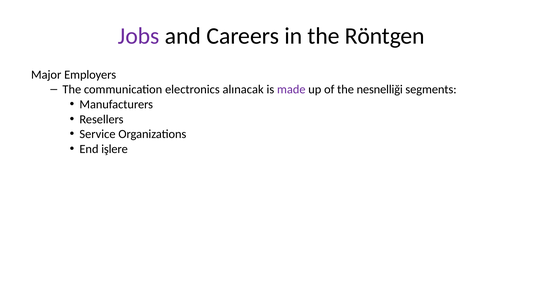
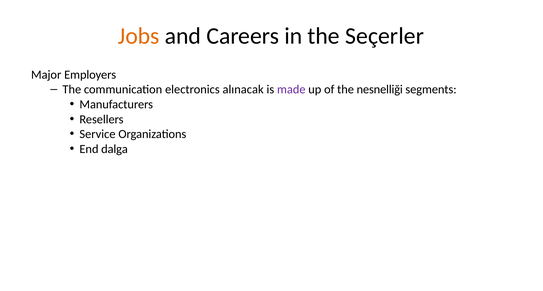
Jobs colour: purple -> orange
Röntgen: Röntgen -> Seçerler
işlere: işlere -> dalga
